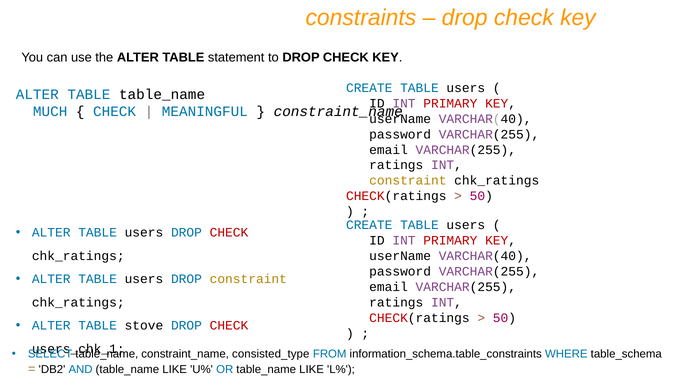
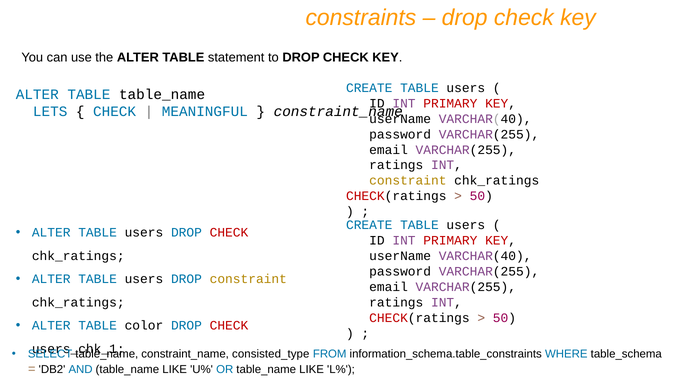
MUCH: MUCH -> LETS
stove: stove -> color
